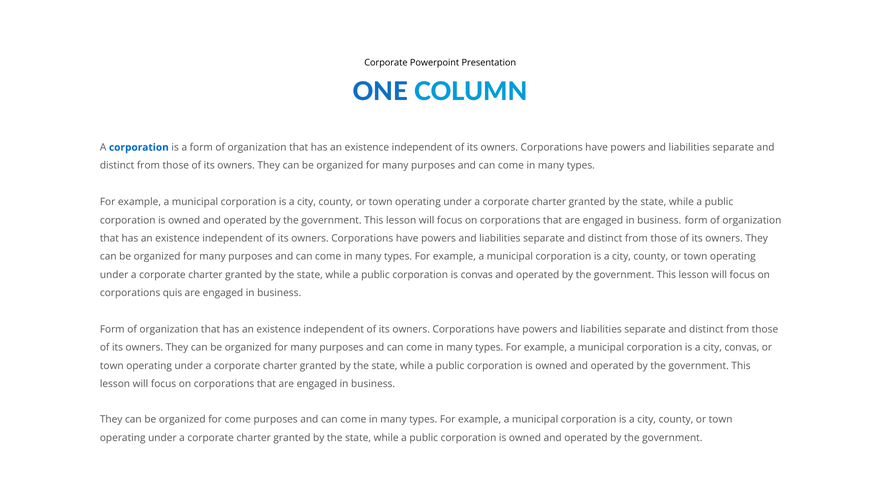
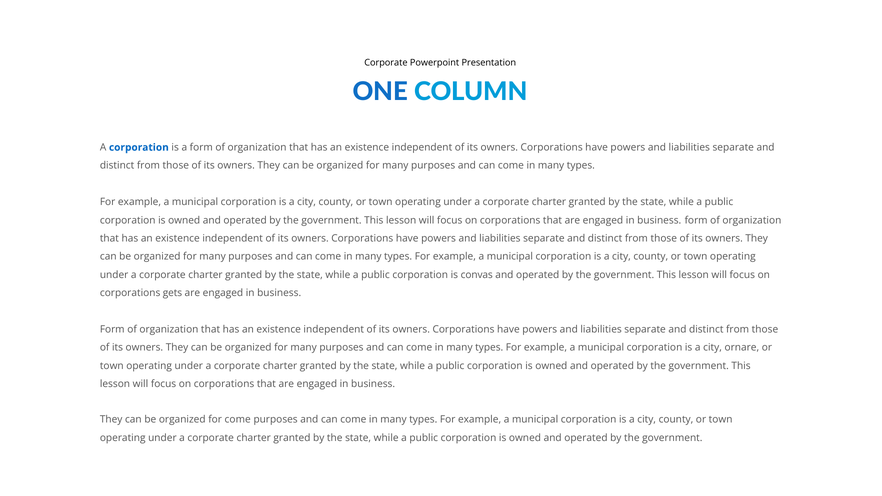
quis: quis -> gets
city convas: convas -> ornare
